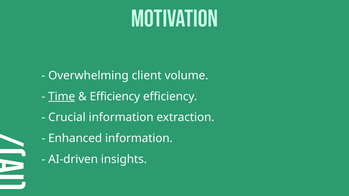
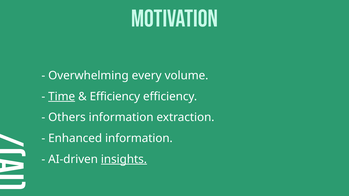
client: client -> every
Crucial: Crucial -> Others
insights underline: none -> present
